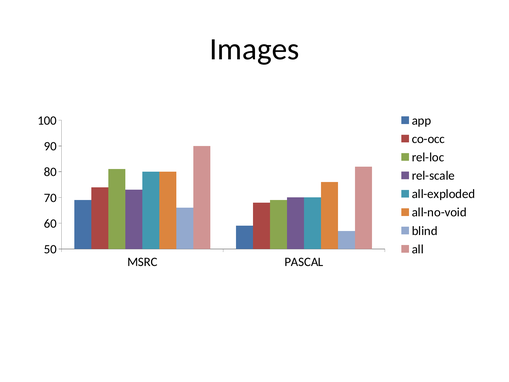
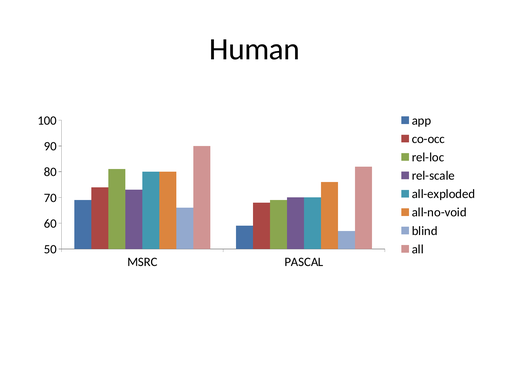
Images: Images -> Human
